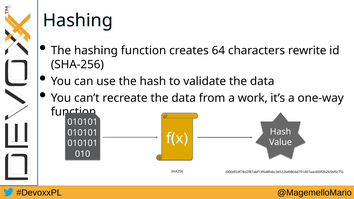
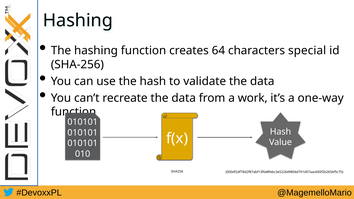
rewrite: rewrite -> special
